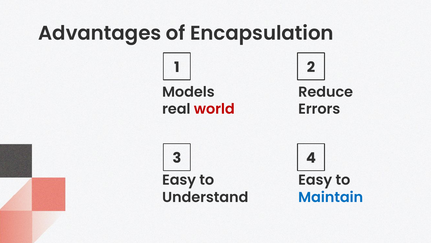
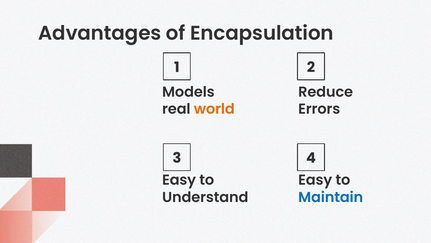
world colour: red -> orange
